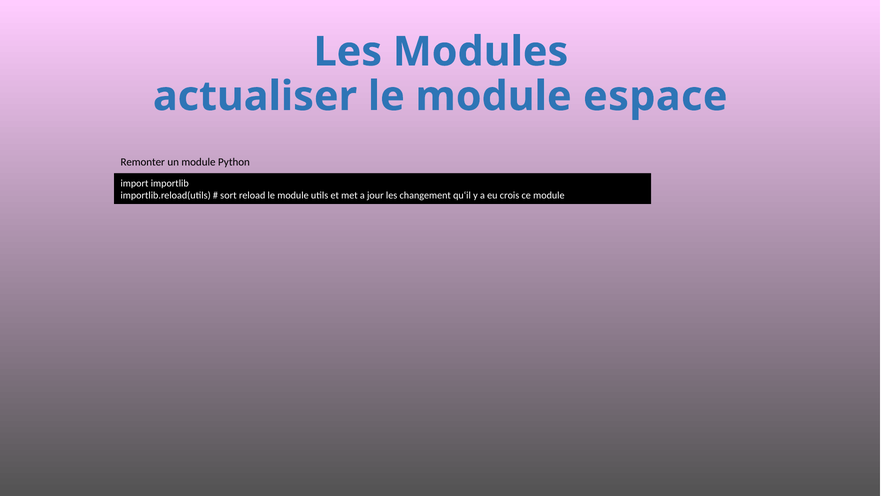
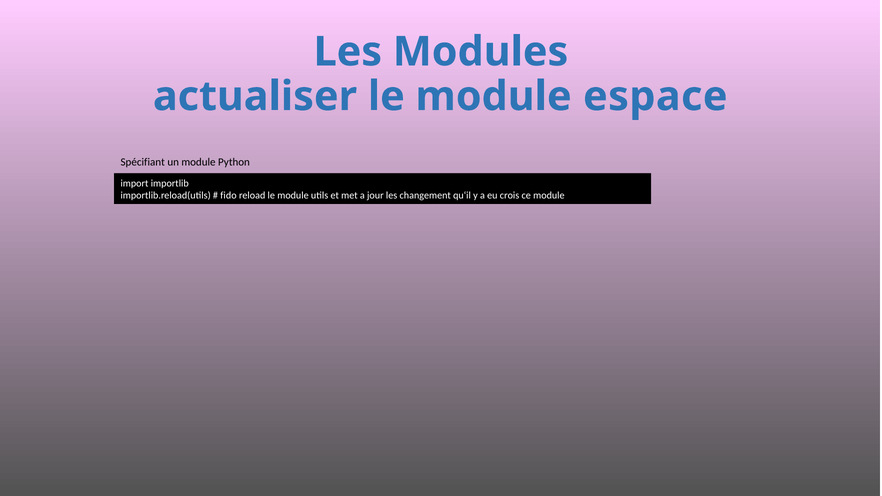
Remonter: Remonter -> Spécifiant
sort: sort -> fido
